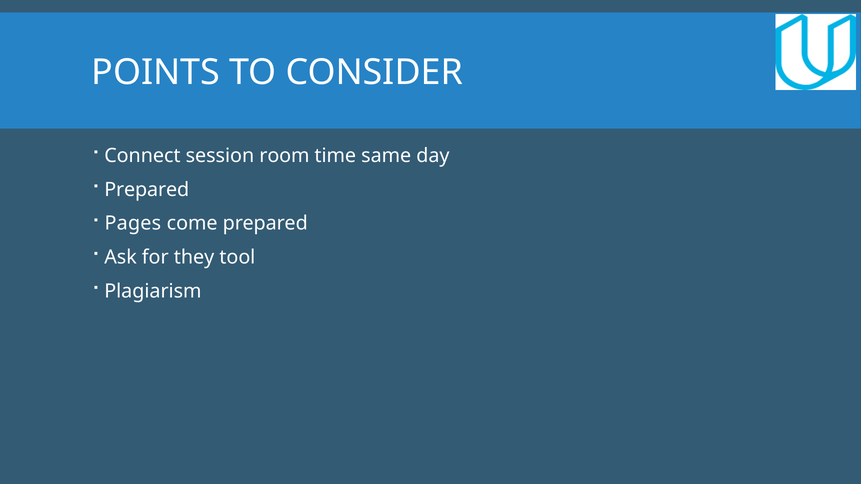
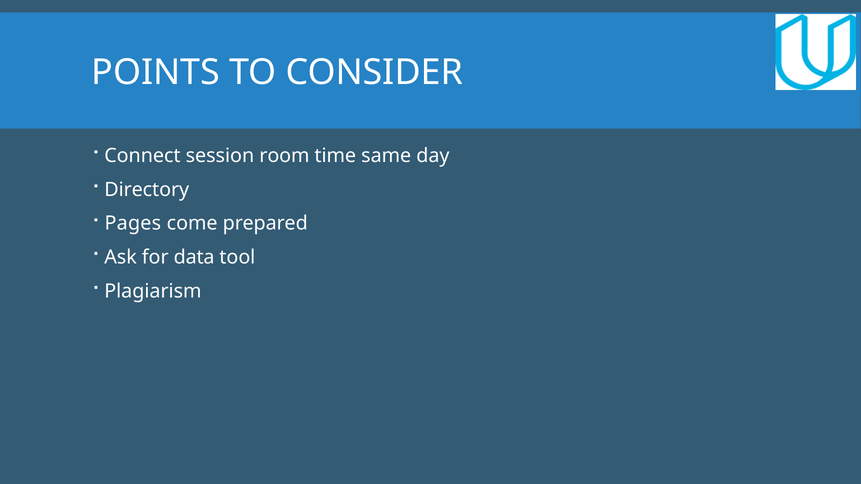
Prepared at (147, 190): Prepared -> Directory
they: they -> data
